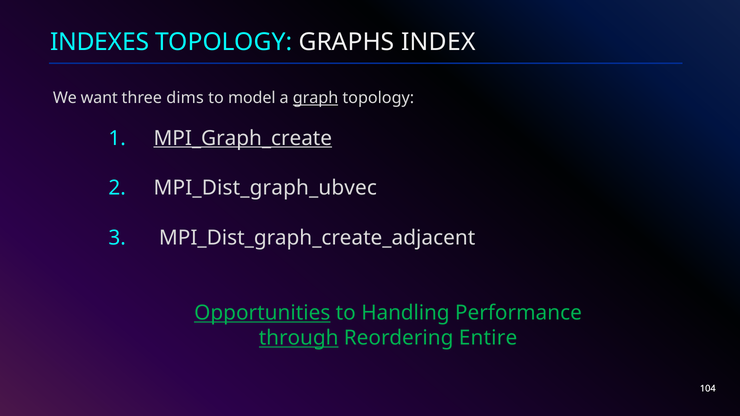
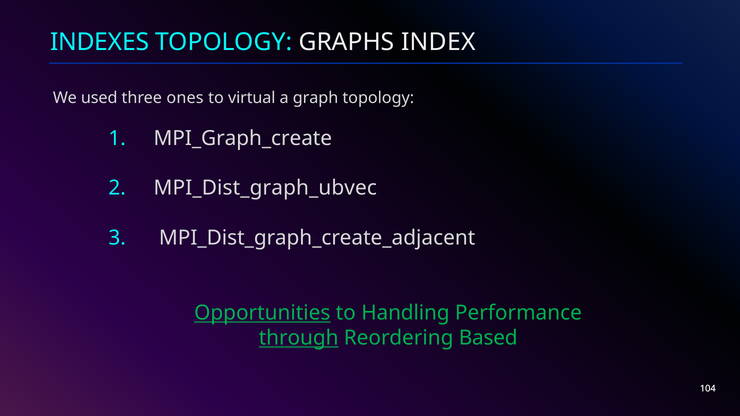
want: want -> used
dims: dims -> ones
model: model -> virtual
graph underline: present -> none
MPI_Graph_create underline: present -> none
Entire: Entire -> Based
